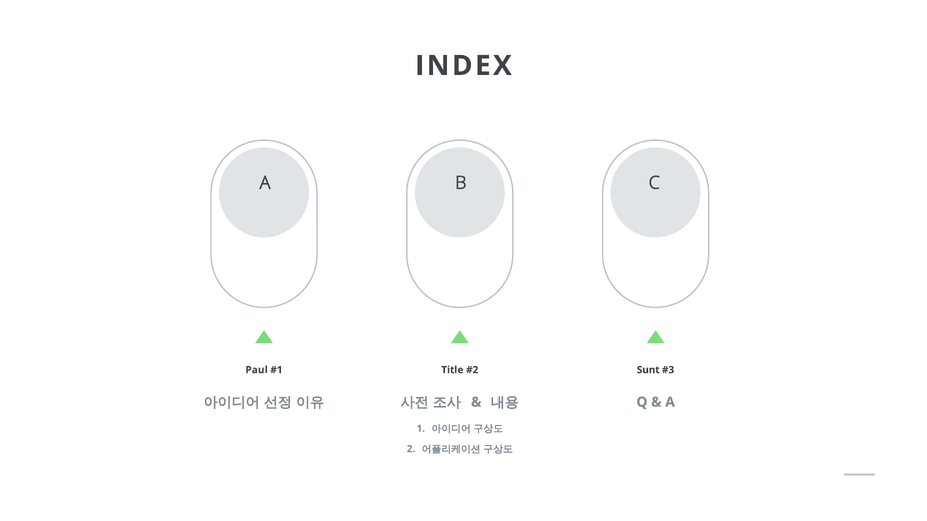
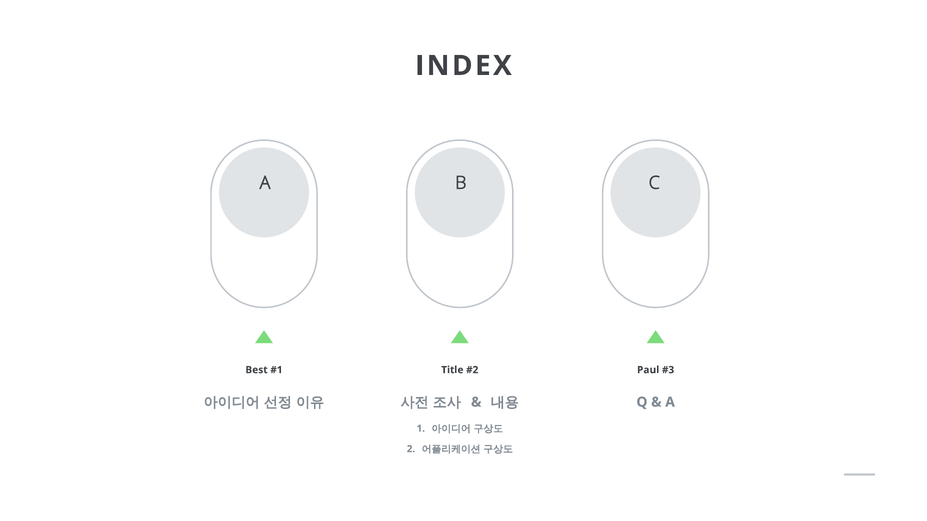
Paul: Paul -> Best
Sunt: Sunt -> Paul
